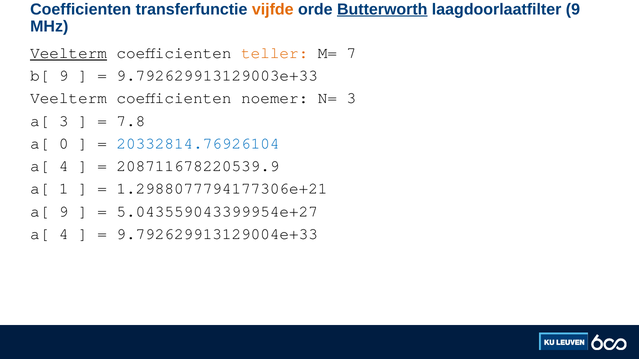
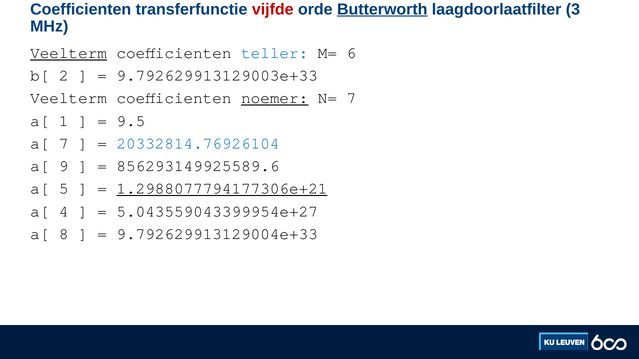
vijfde colour: orange -> red
laagdoorlaatfilter 9: 9 -> 3
teller colour: orange -> blue
7: 7 -> 6
b[ 9: 9 -> 2
noemer underline: none -> present
N= 3: 3 -> 7
a[ 3: 3 -> 1
7.8: 7.8 -> 9.5
a[ 0: 0 -> 7
4 at (64, 166): 4 -> 9
208711678220539.9: 208711678220539.9 -> 856293149925589.6
1: 1 -> 5
1.2988077794177306e+21 underline: none -> present
a[ 9: 9 -> 4
4 at (64, 234): 4 -> 8
